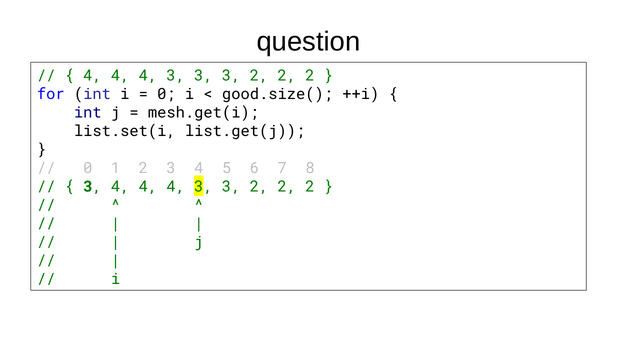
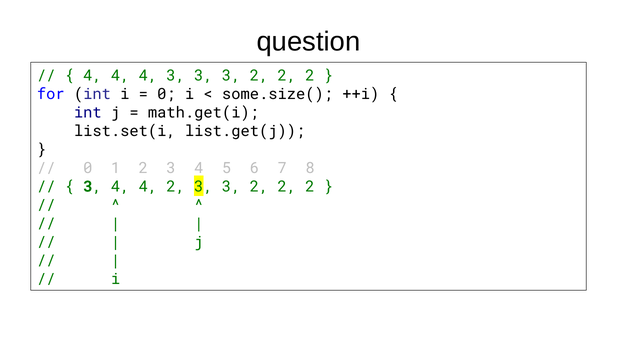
good.size(: good.size( -> some.size(
mesh.get(i: mesh.get(i -> math.get(i
3 4 4 4: 4 -> 2
